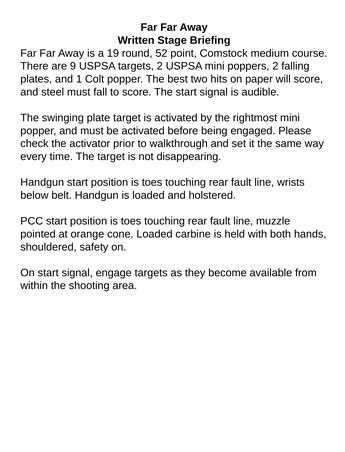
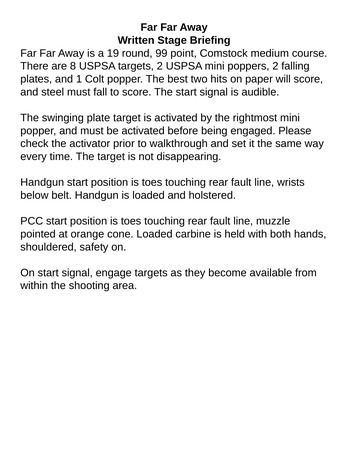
52: 52 -> 99
9: 9 -> 8
